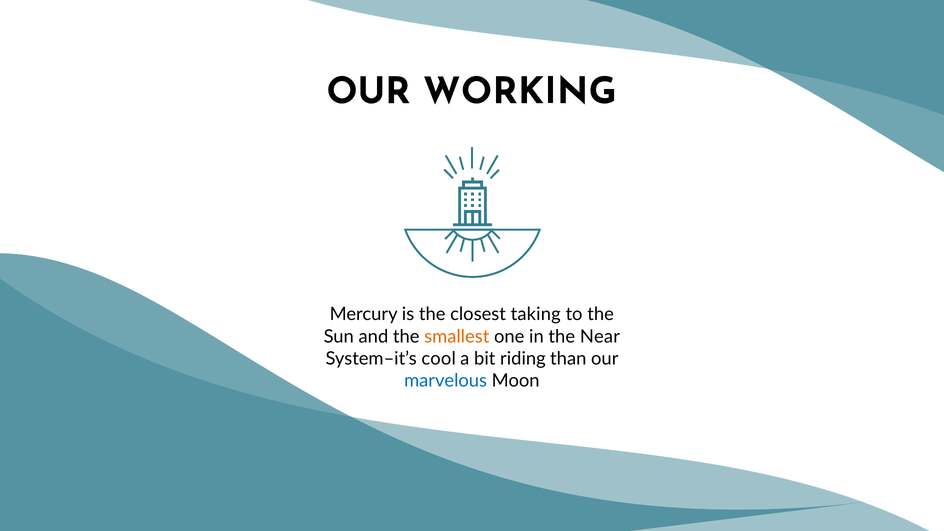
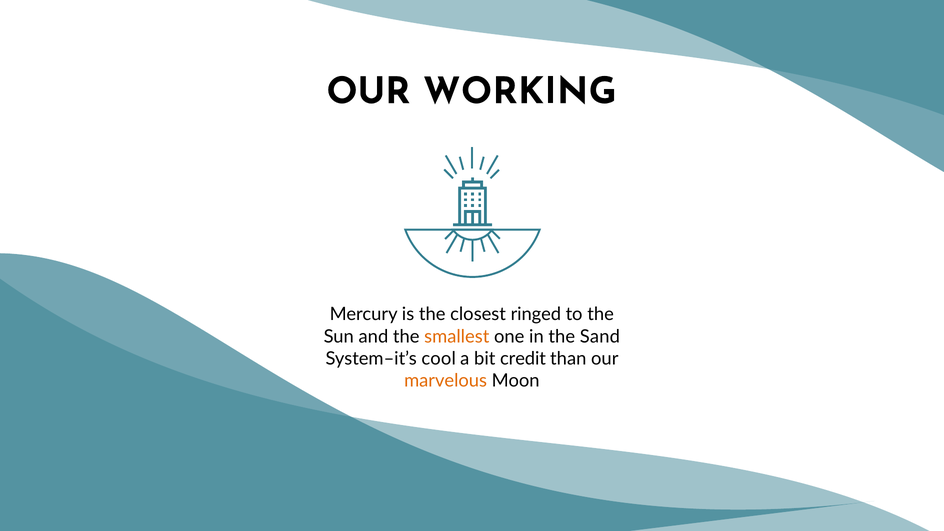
taking: taking -> ringed
Near: Near -> Sand
riding: riding -> credit
marvelous colour: blue -> orange
